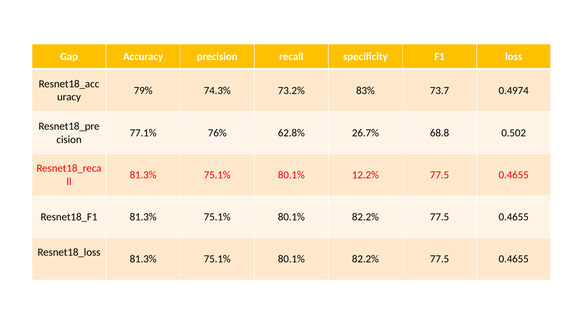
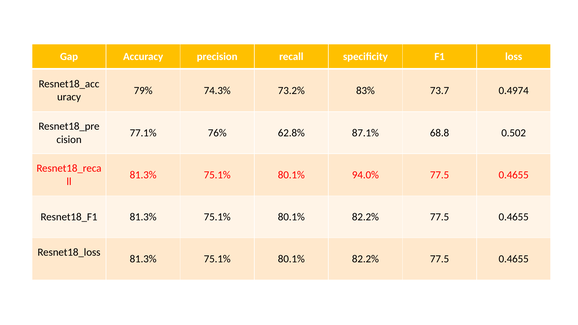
26.7%: 26.7% -> 87.1%
12.2%: 12.2% -> 94.0%
